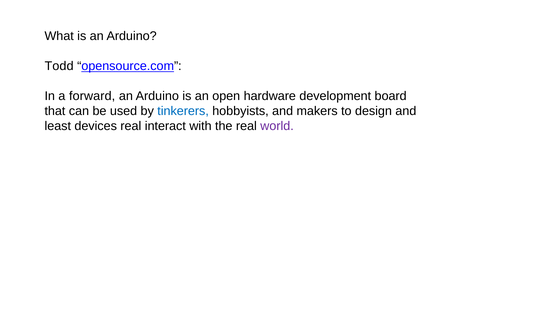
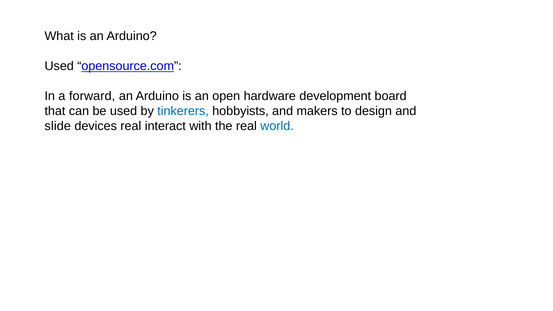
Todd at (59, 66): Todd -> Used
least: least -> slide
world colour: purple -> blue
